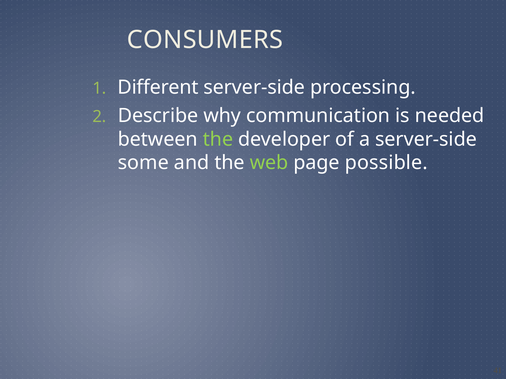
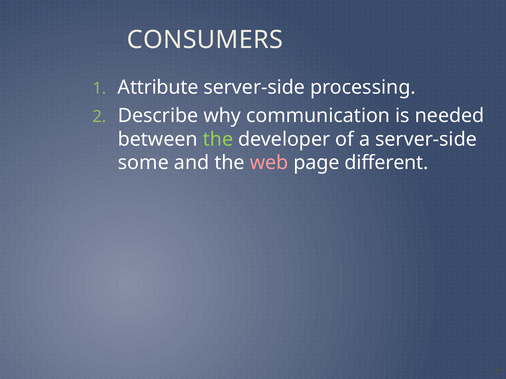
Different: Different -> Attribute
web colour: light green -> pink
possible: possible -> different
